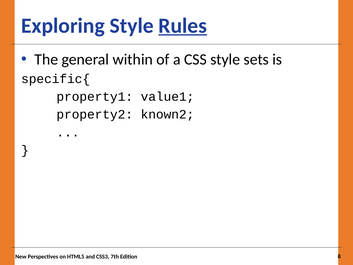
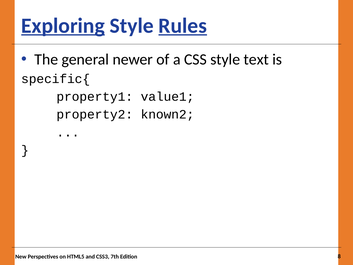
Exploring underline: none -> present
within: within -> newer
sets: sets -> text
